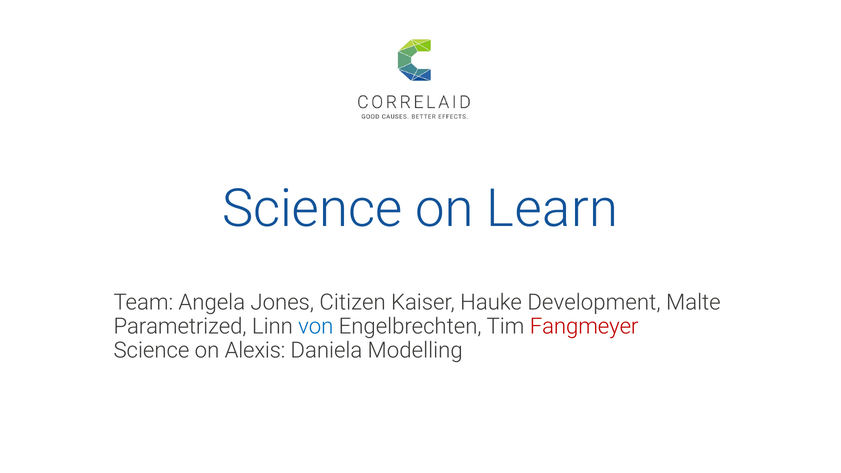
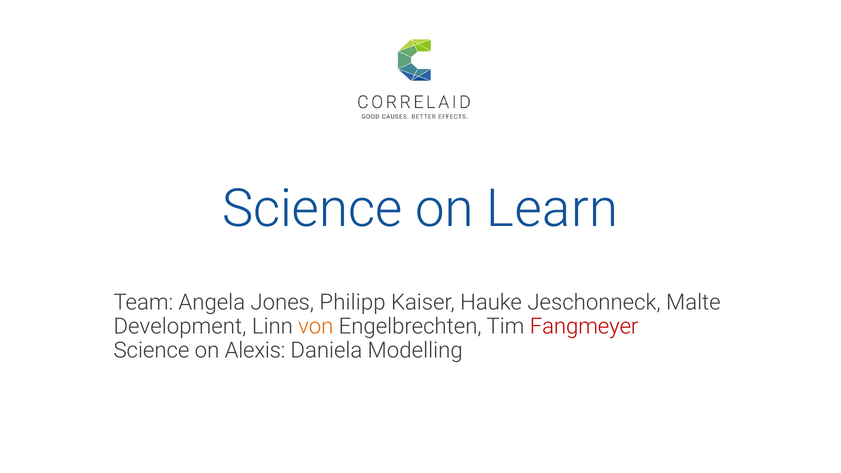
Citizen: Citizen -> Philipp
Development: Development -> Jeschonneck
Parametrized: Parametrized -> Development
von colour: blue -> orange
